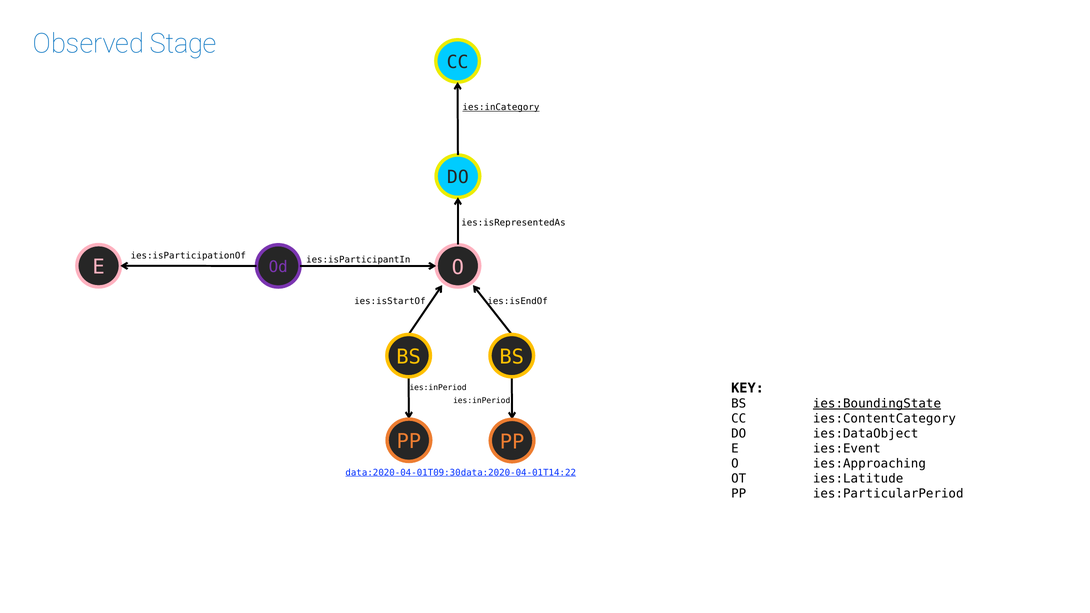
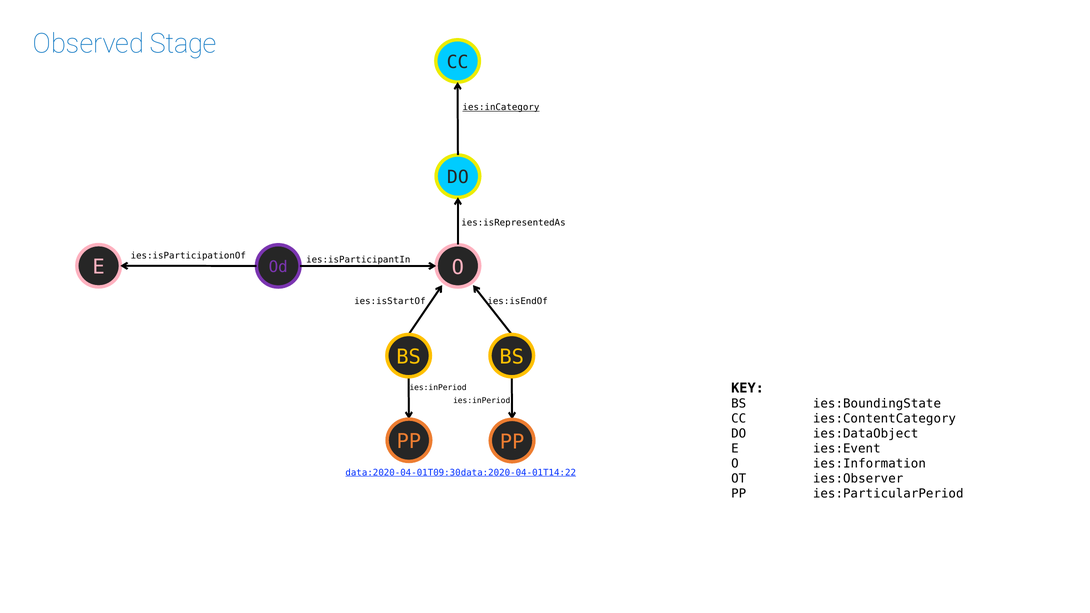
ies:BoundingState underline: present -> none
ies:Approaching: ies:Approaching -> ies:Information
ies:Latitude: ies:Latitude -> ies:Observer
